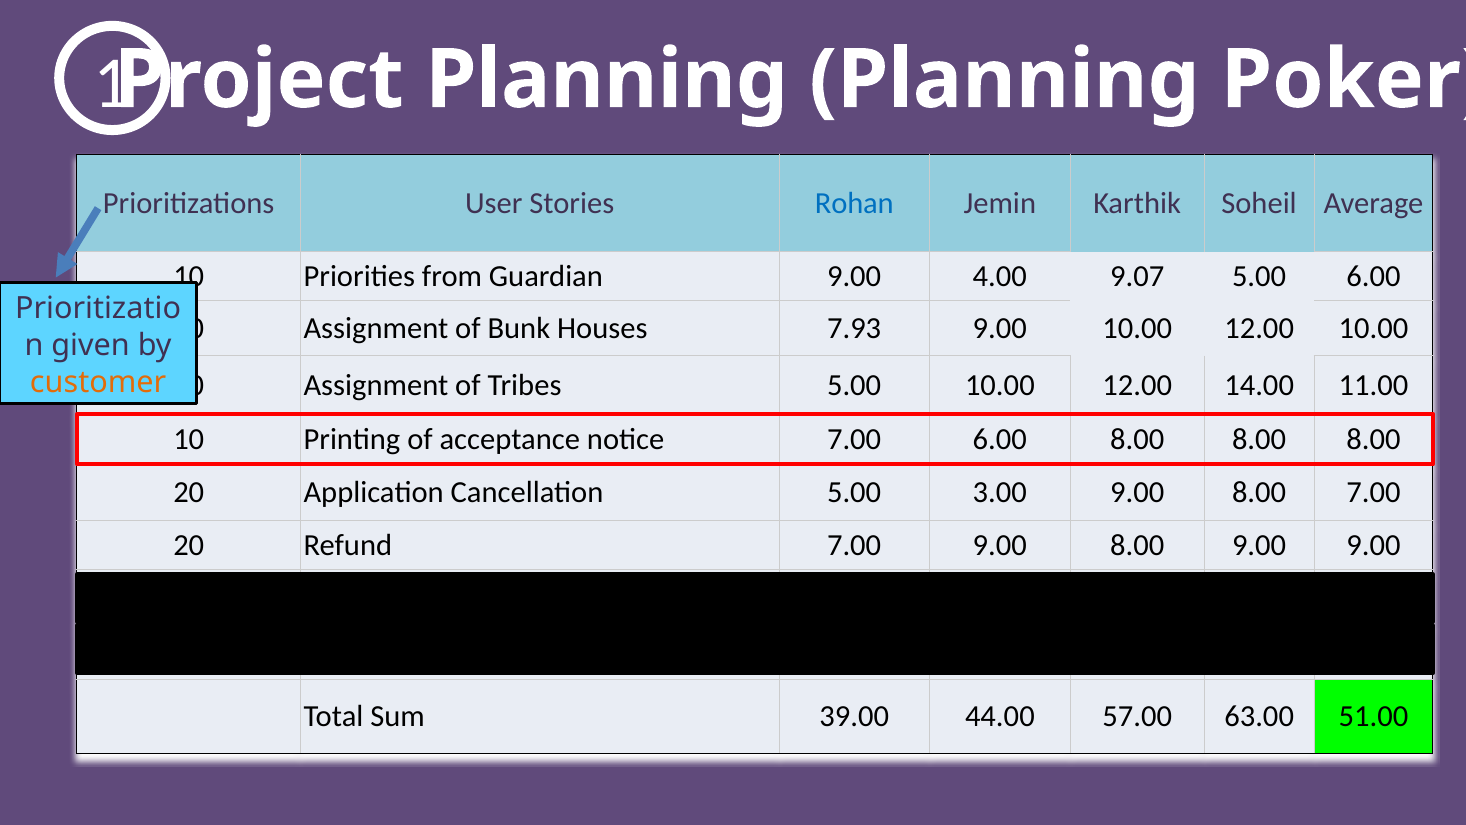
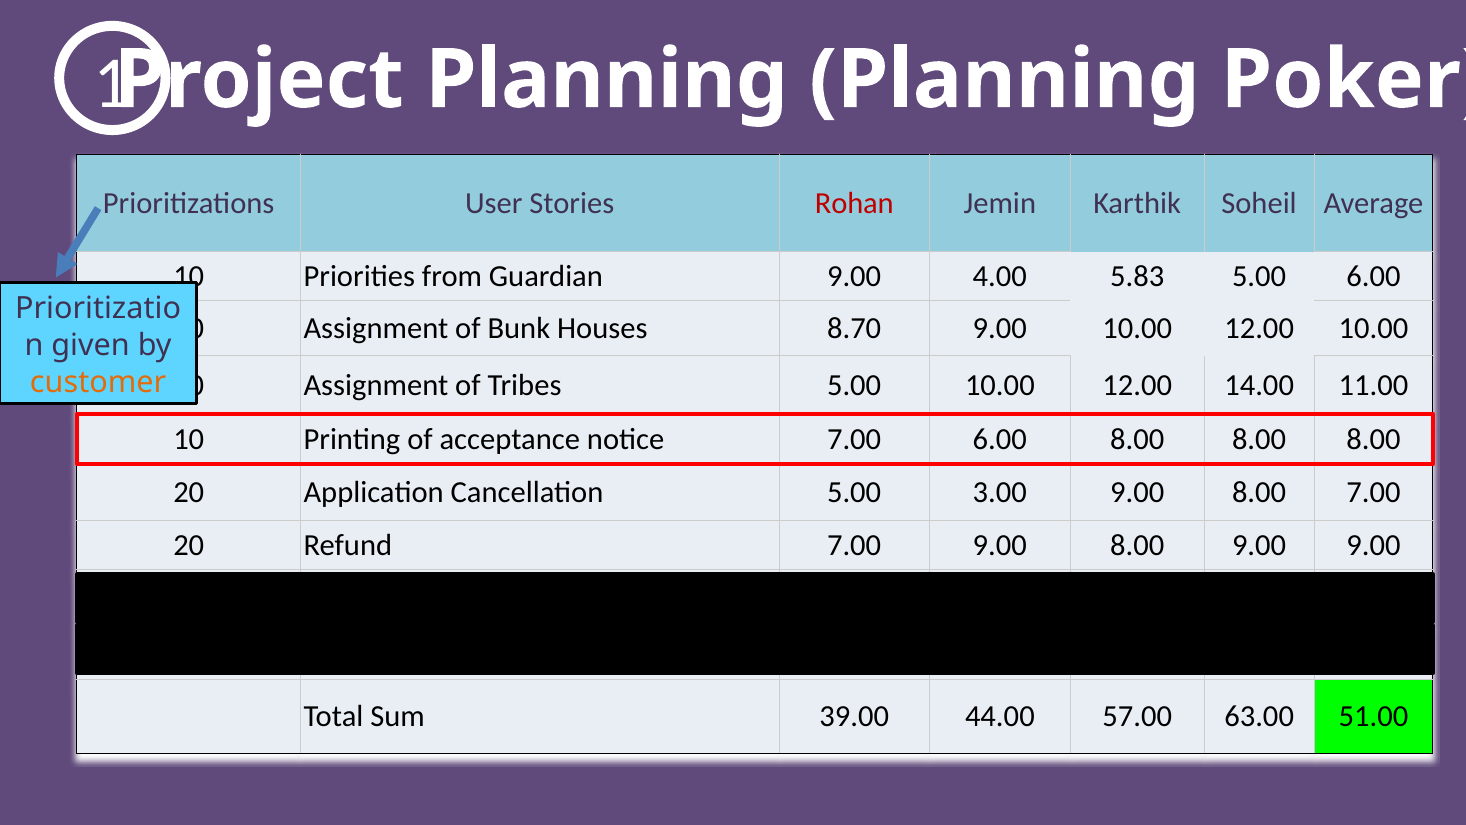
Rohan colour: blue -> red
9.07: 9.07 -> 5.83
7.93: 7.93 -> 8.70
